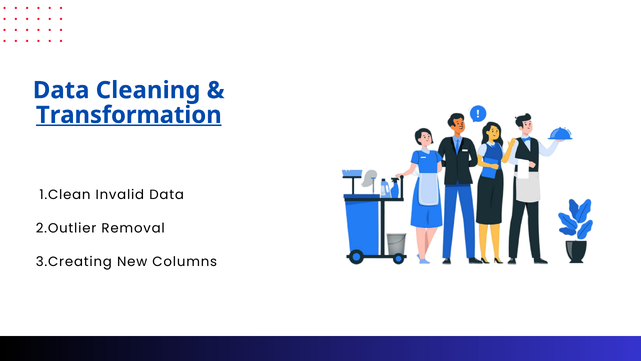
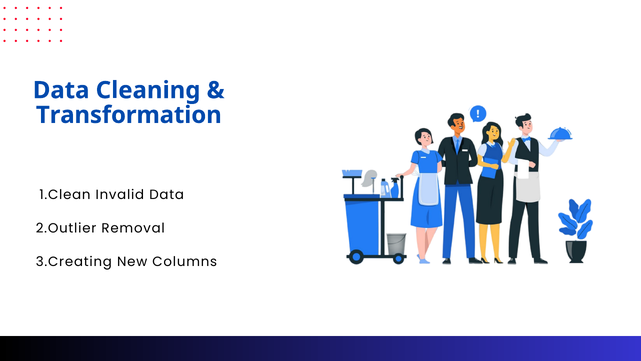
Transformation underline: present -> none
